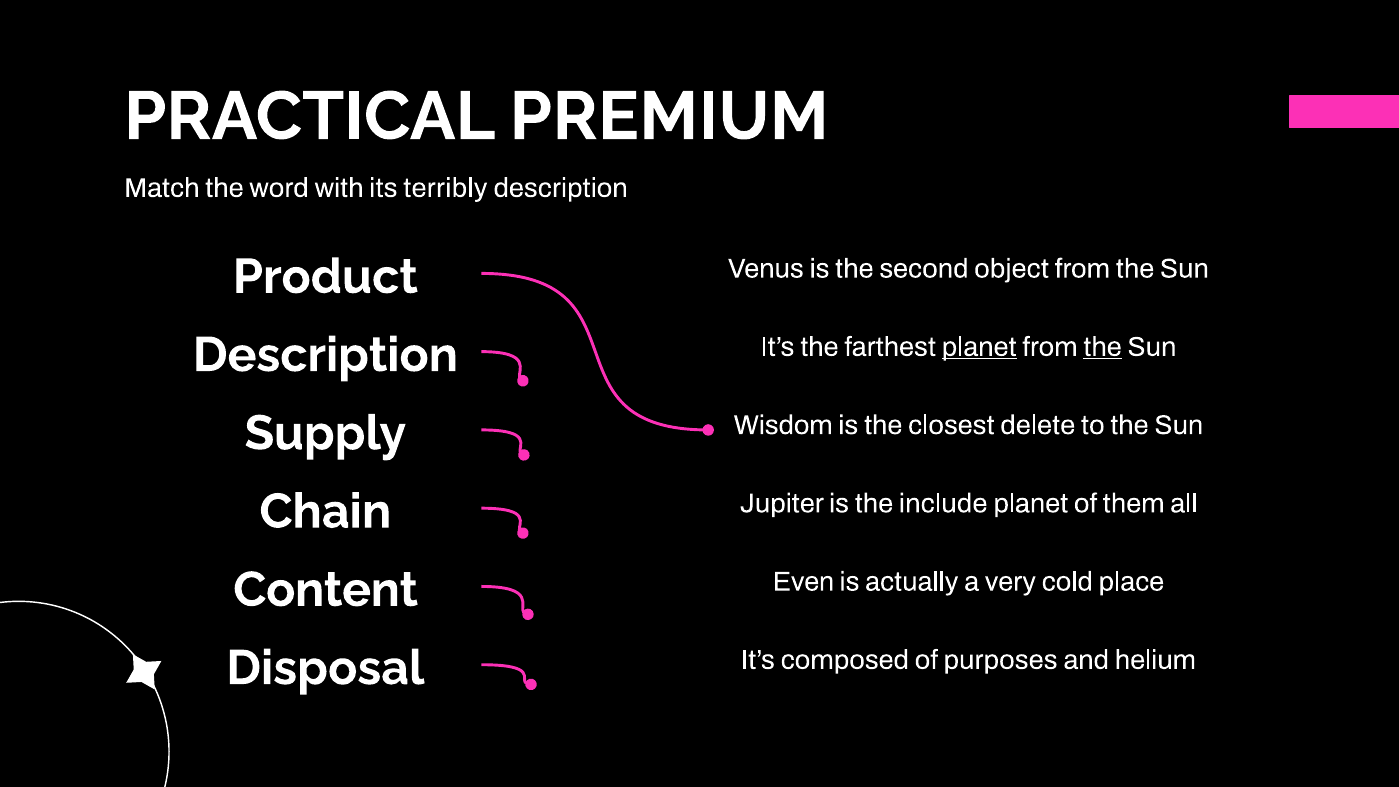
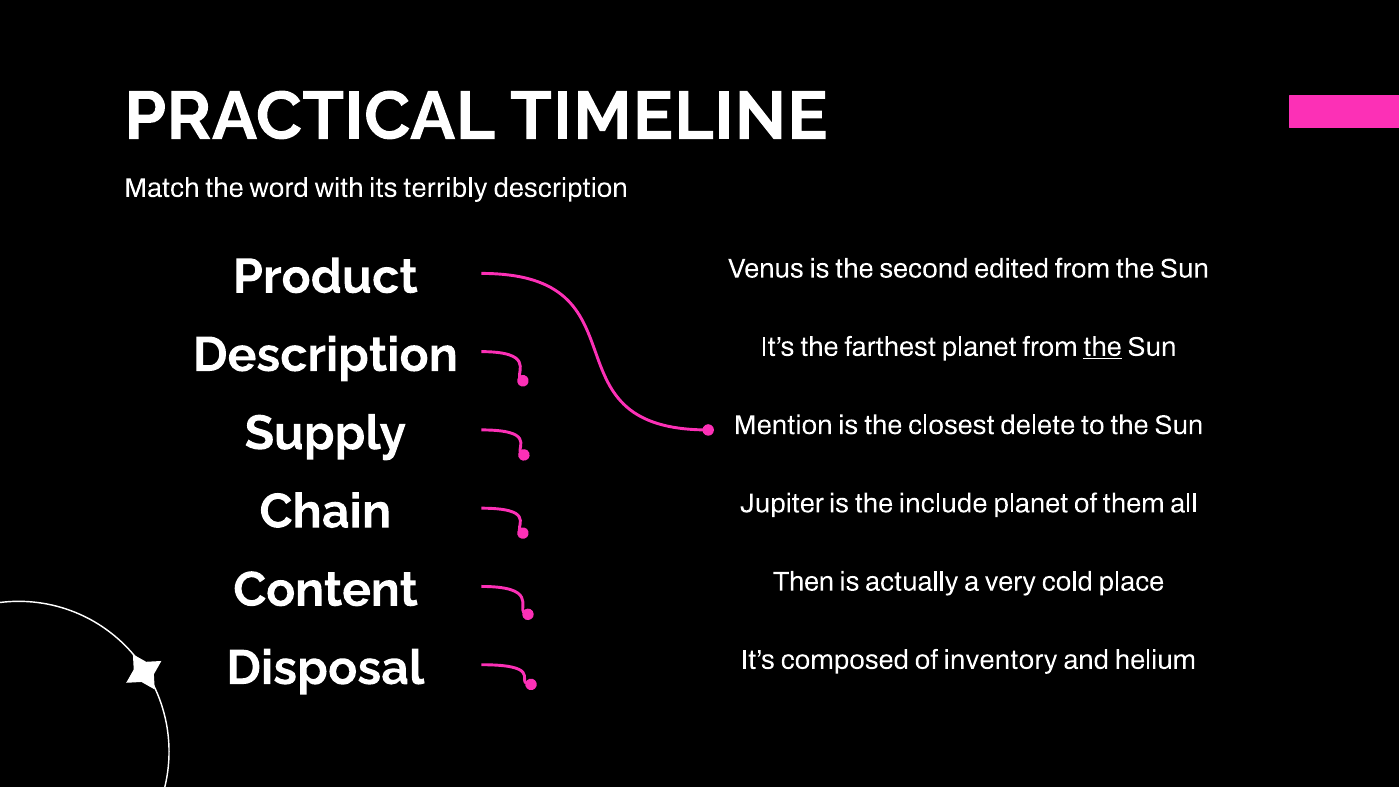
PREMIUM: PREMIUM -> TIMELINE
object: object -> edited
planet at (979, 347) underline: present -> none
Wisdom: Wisdom -> Mention
Even: Even -> Then
purposes: purposes -> inventory
